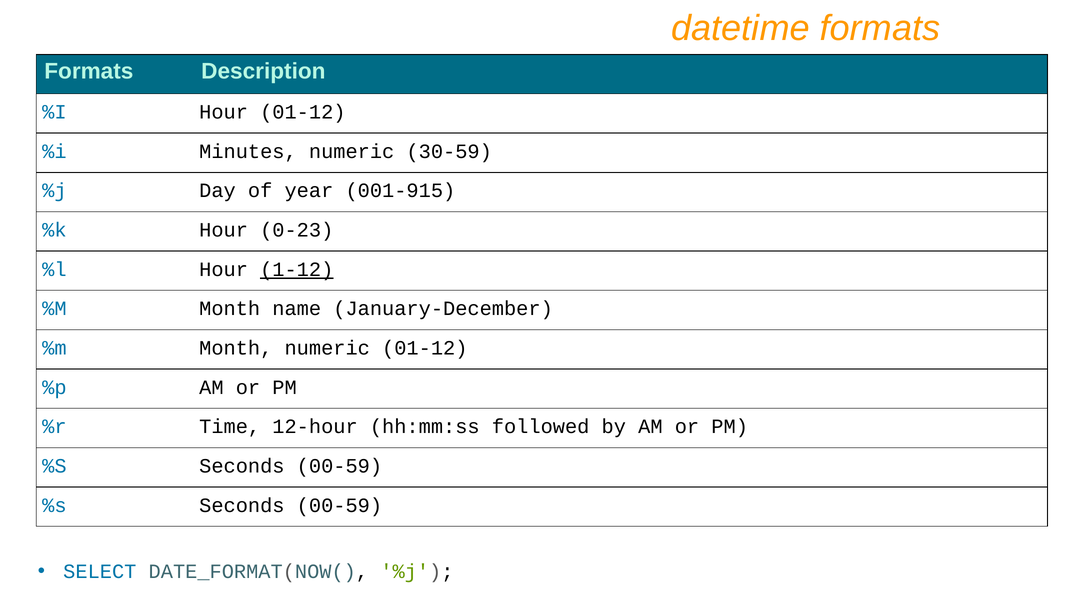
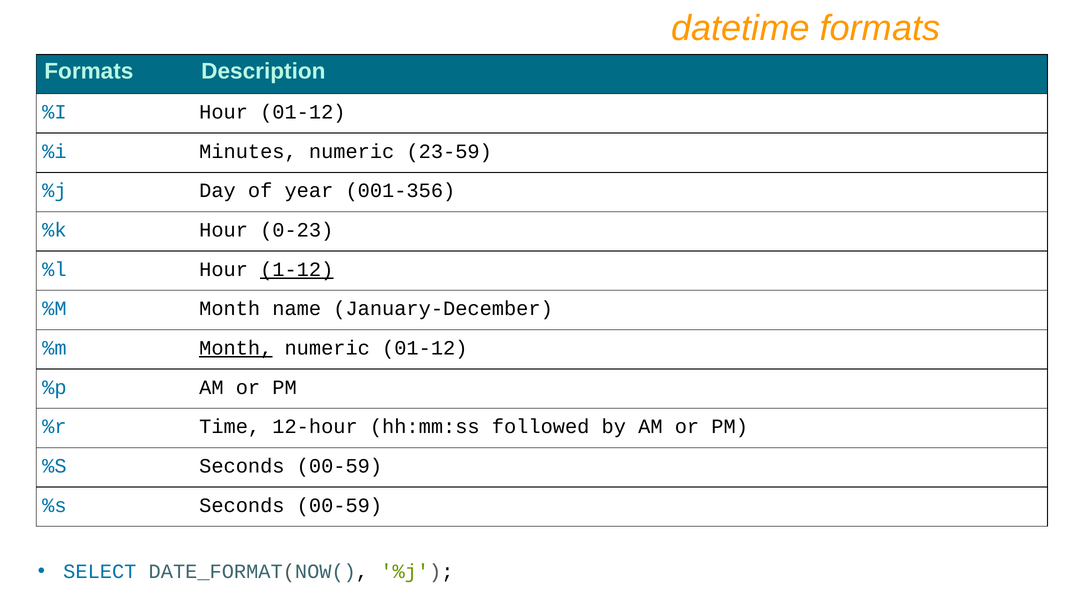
30-59: 30-59 -> 23-59
001-915: 001-915 -> 001-356
Month at (236, 348) underline: none -> present
